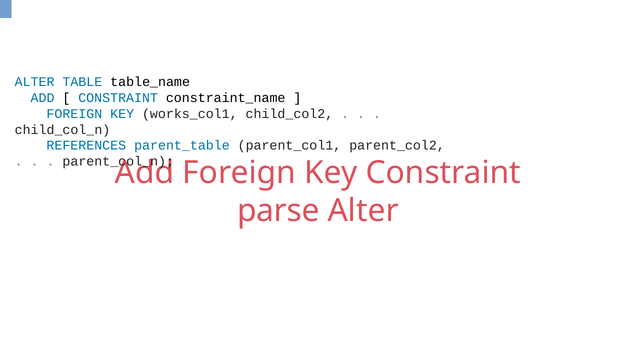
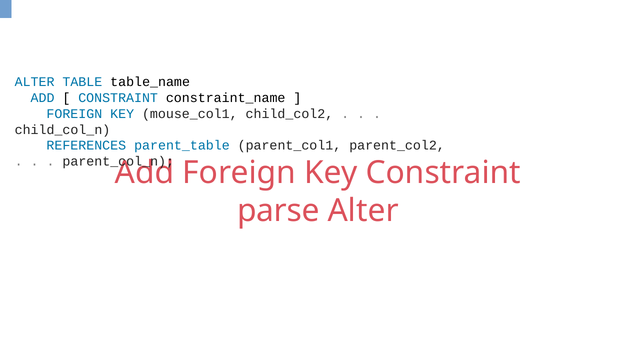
works_col1: works_col1 -> mouse_col1
